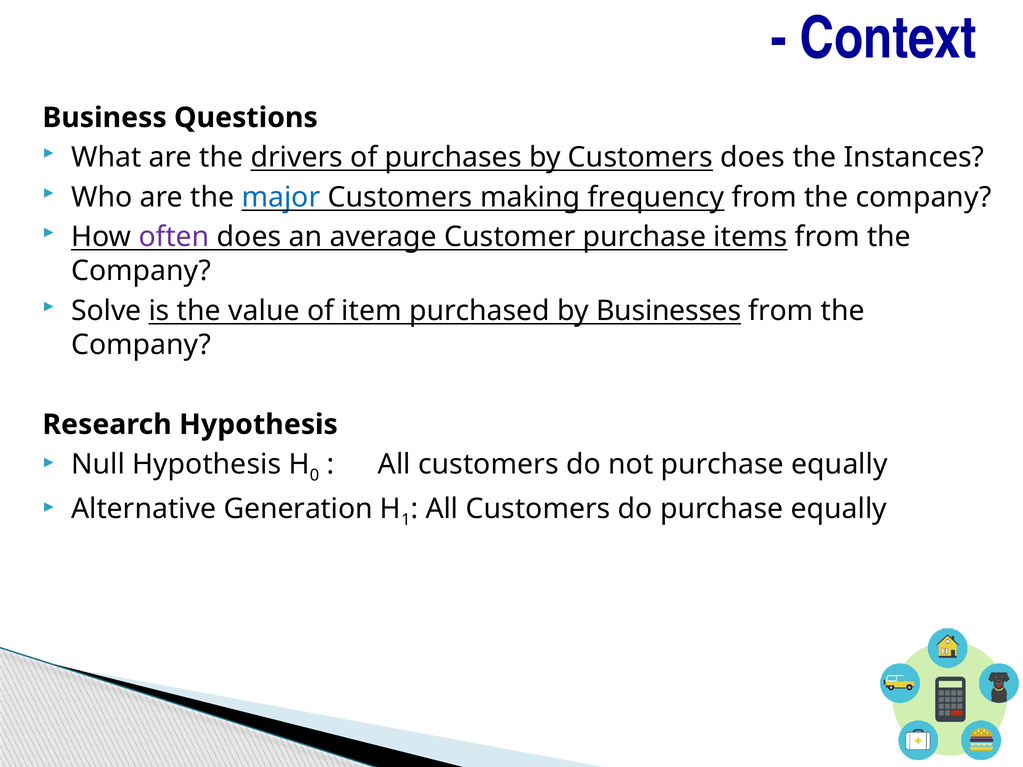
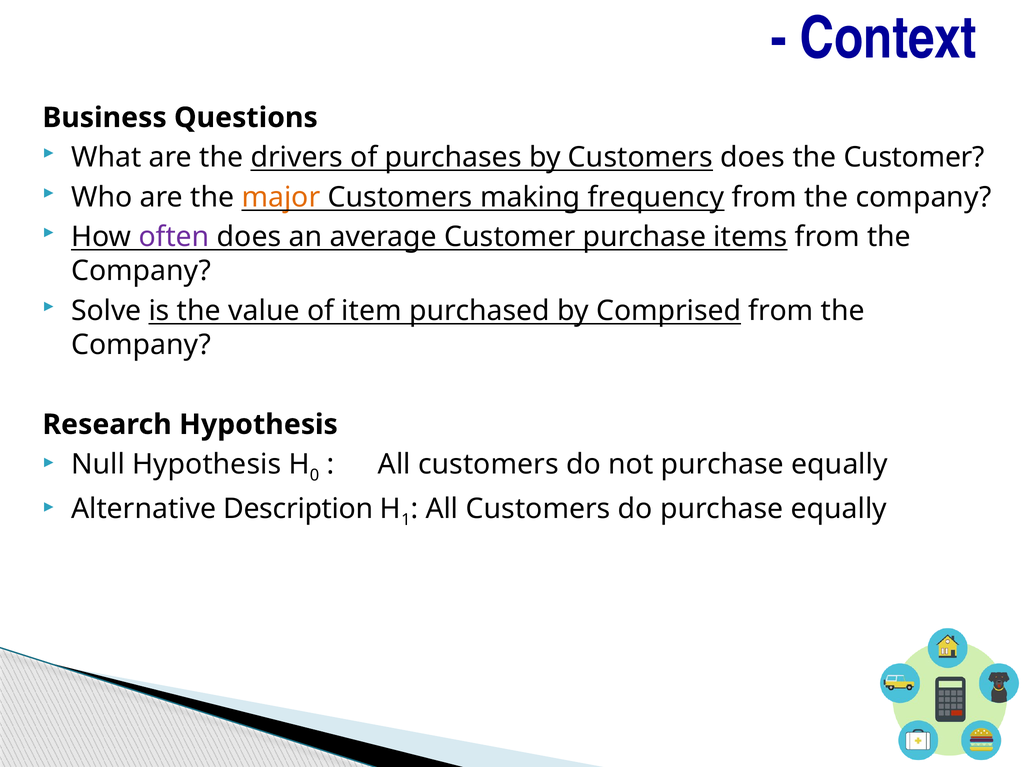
the Instances: Instances -> Customer
major colour: blue -> orange
Businesses: Businesses -> Comprised
Generation: Generation -> Description
